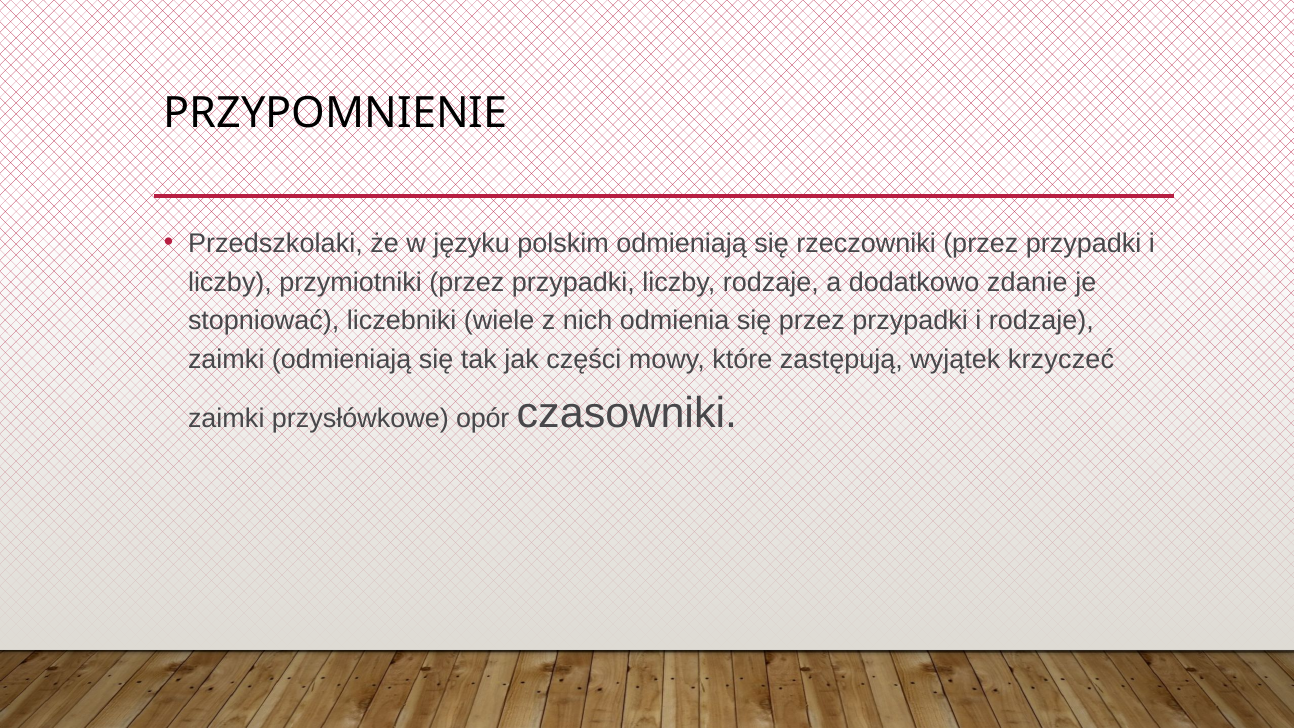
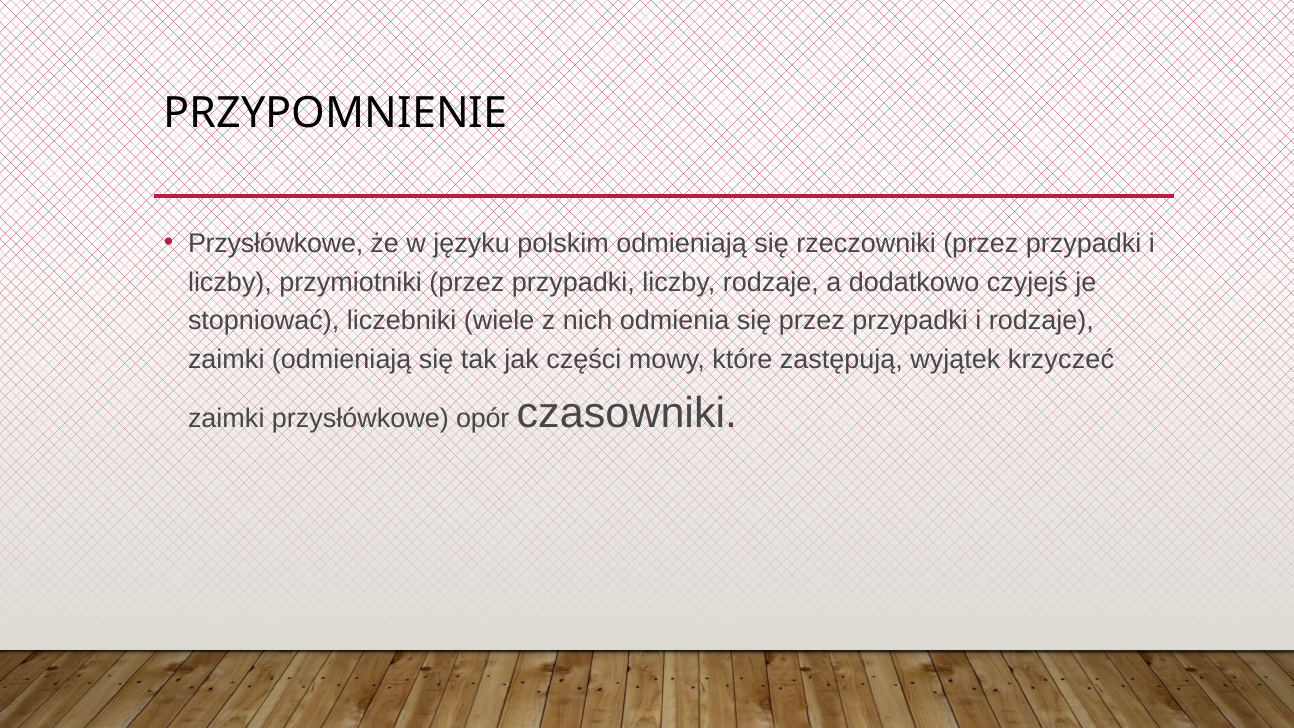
Przedszkolaki at (275, 243): Przedszkolaki -> Przysłówkowe
zdanie: zdanie -> czyjejś
